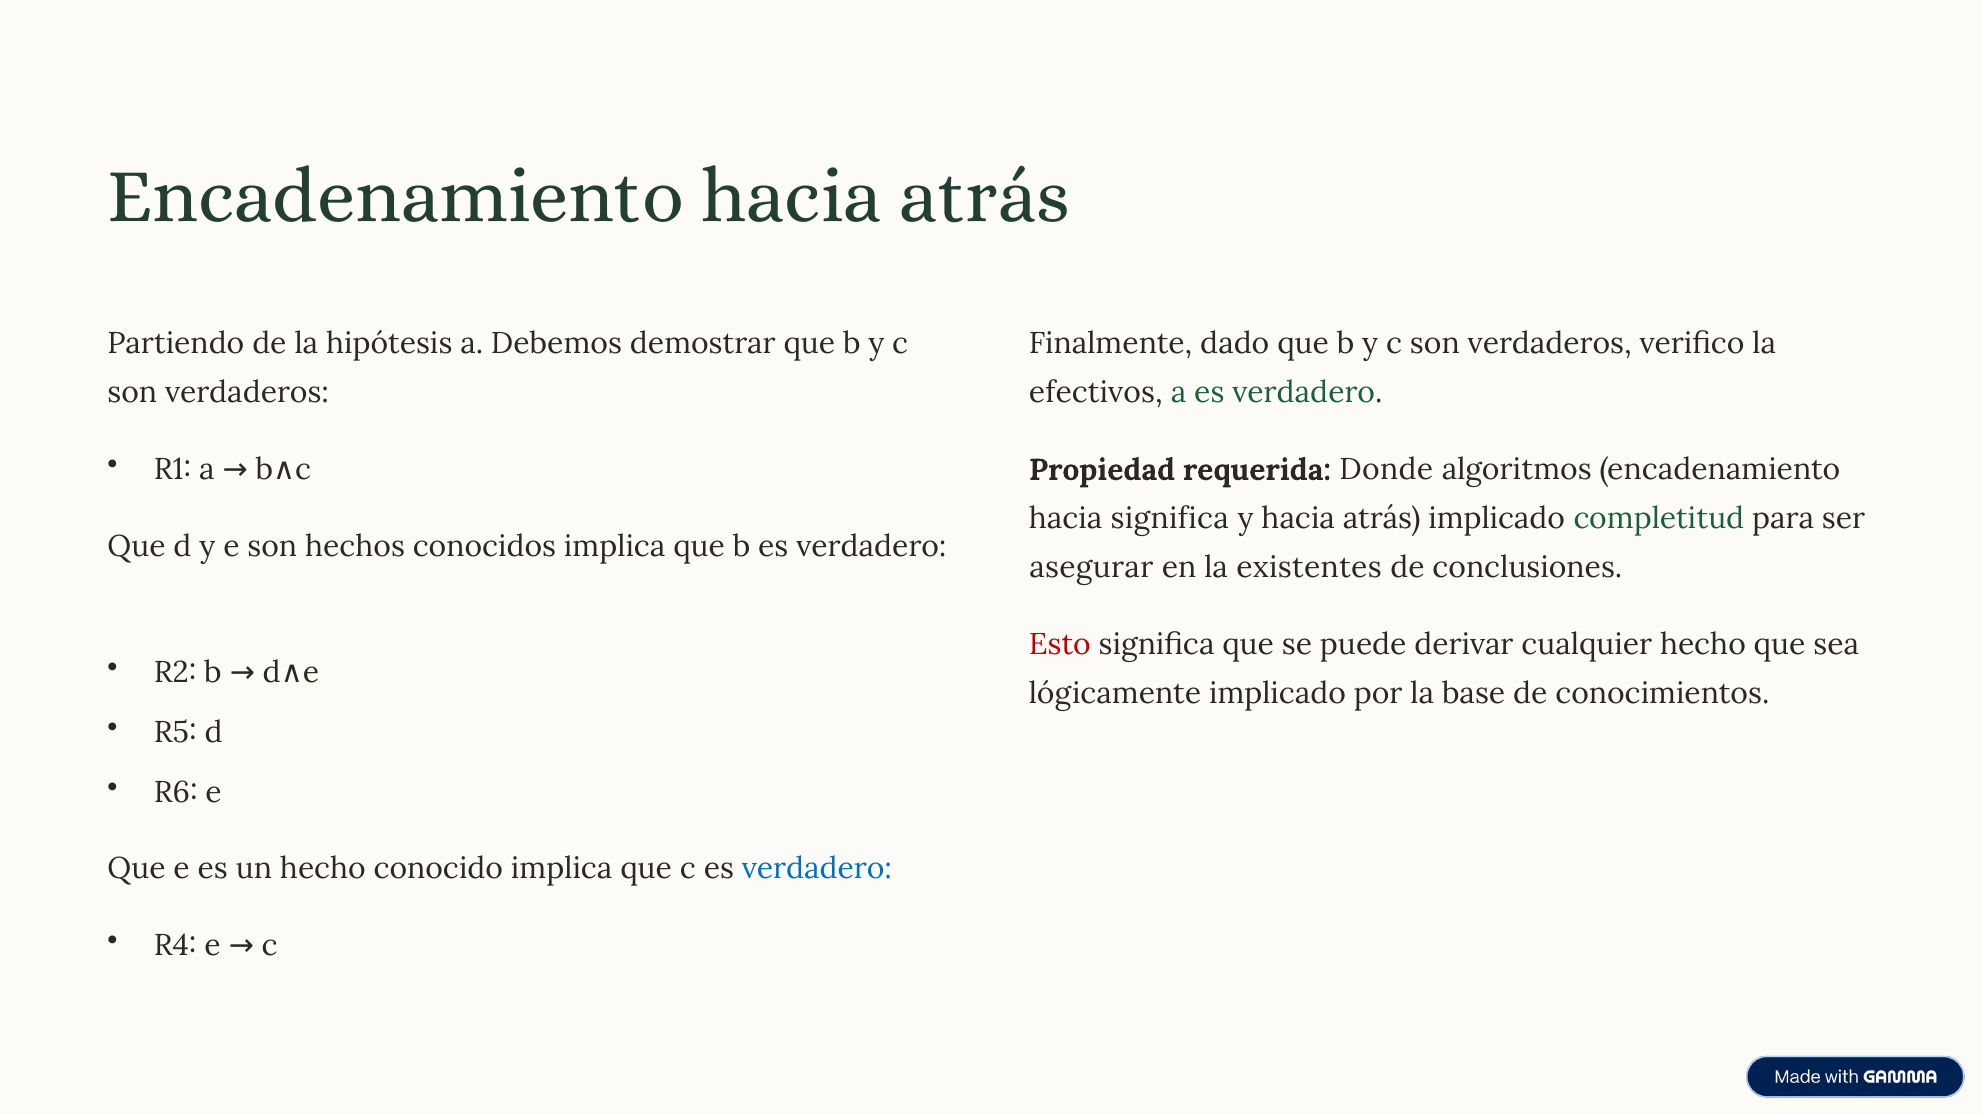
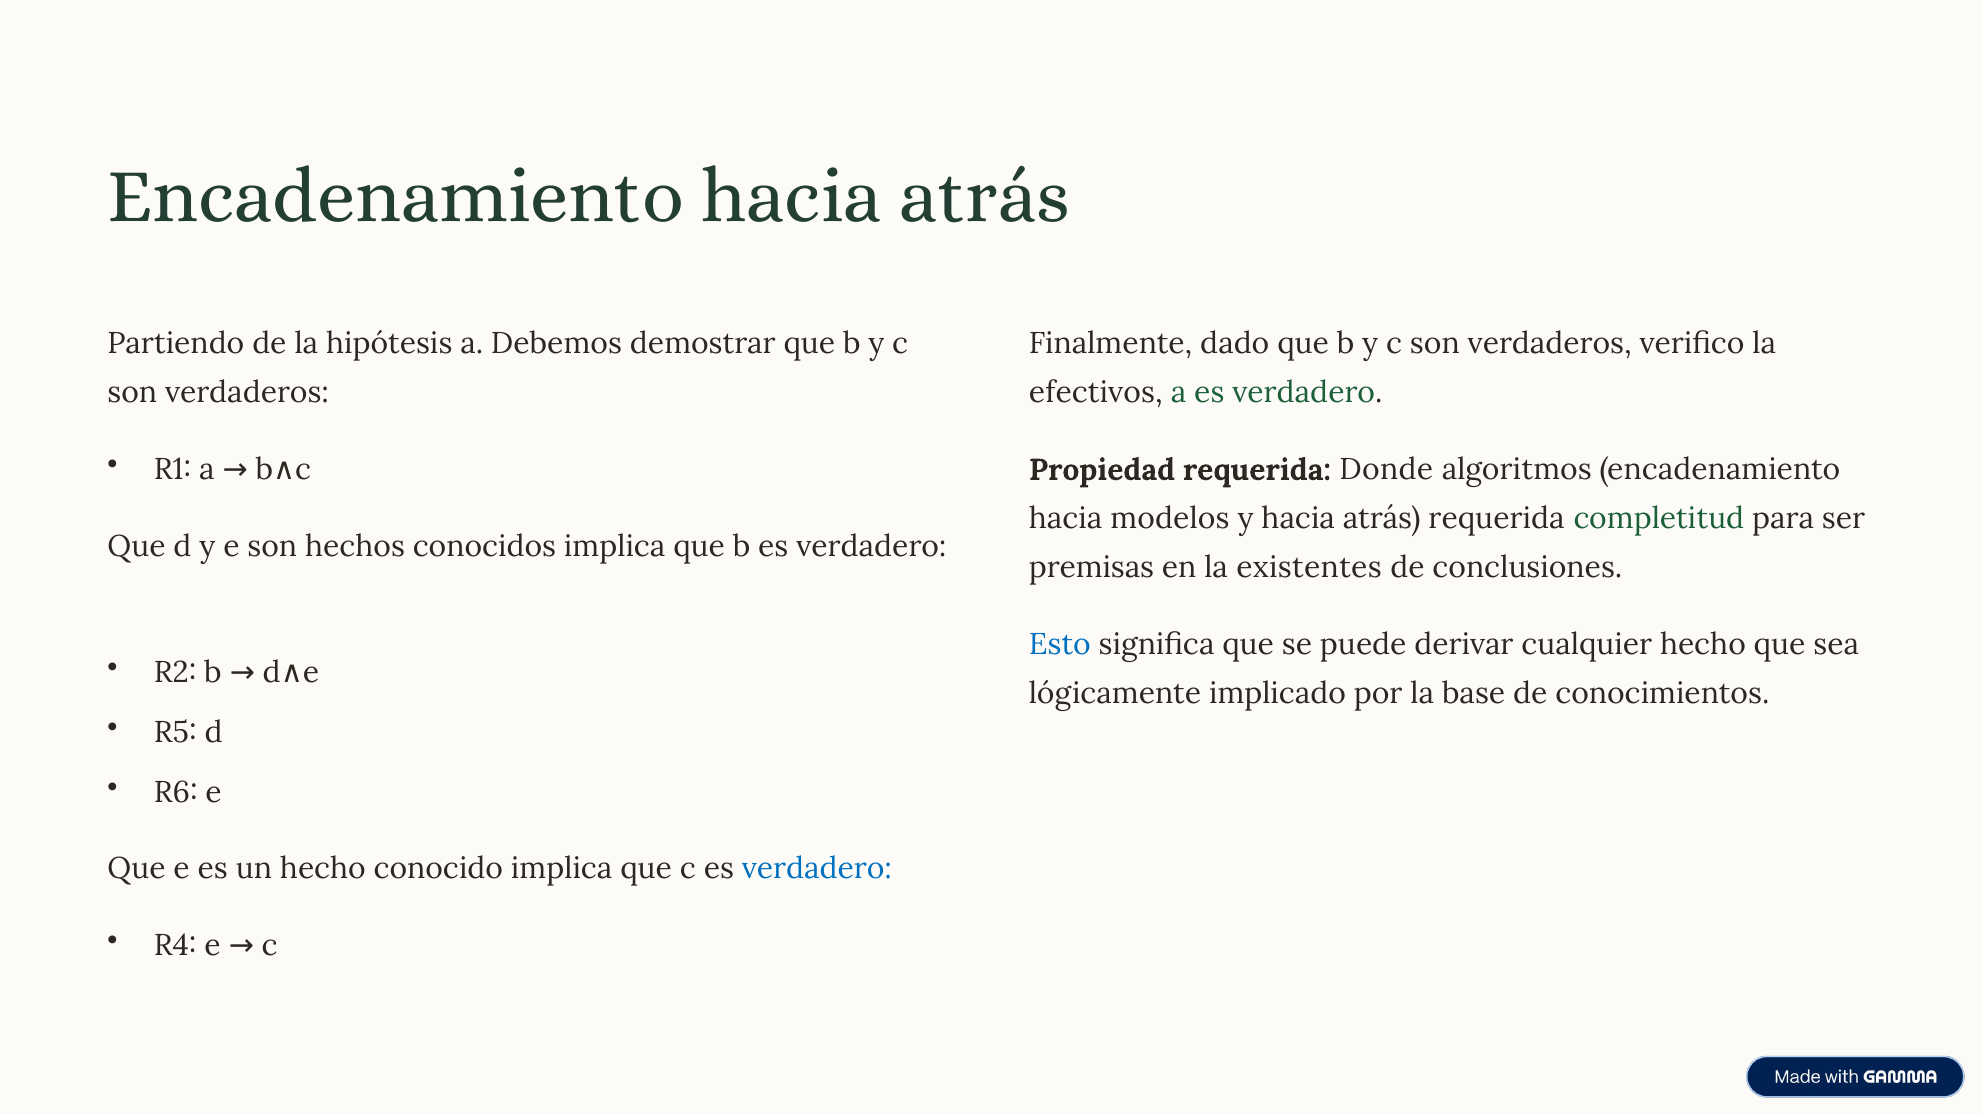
hacia significa: significa -> modelos
atrás implicado: implicado -> requerida
asegurar: asegurar -> premisas
Esto colour: red -> blue
